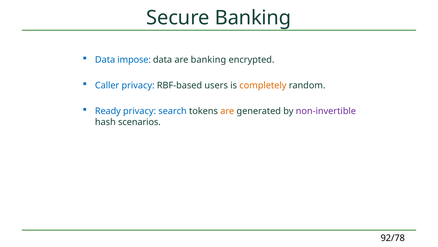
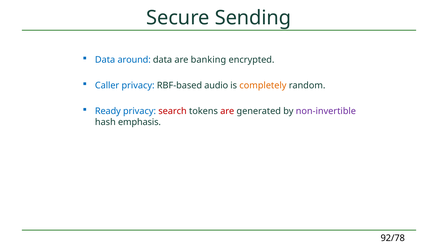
Secure Banking: Banking -> Sending
impose: impose -> around
users: users -> audio
search colour: blue -> red
are at (227, 111) colour: orange -> red
scenarios: scenarios -> emphasis
